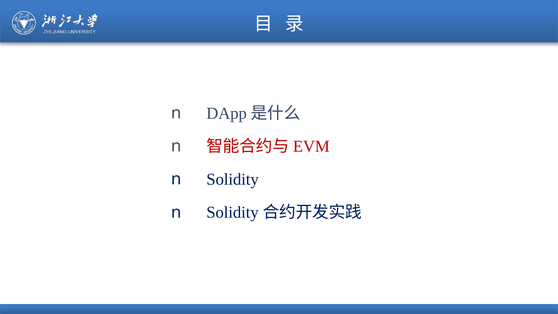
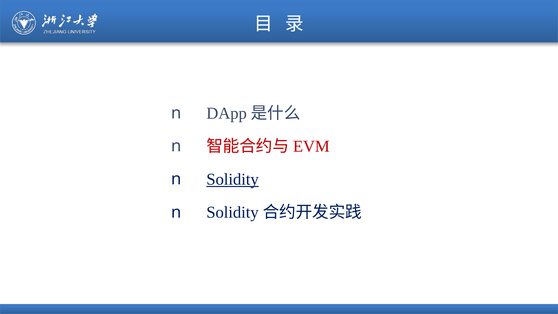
Solidity underline: none -> present
